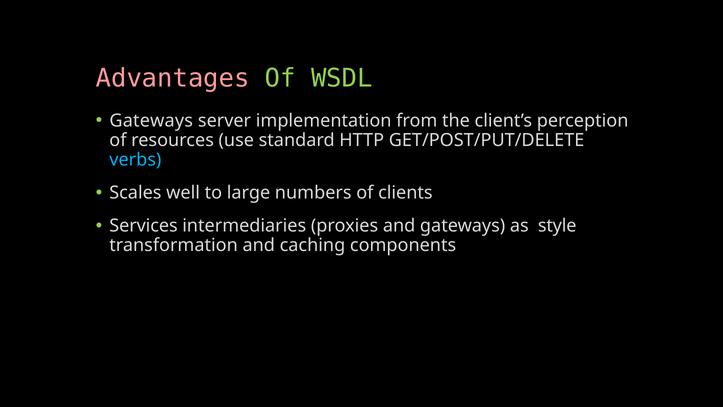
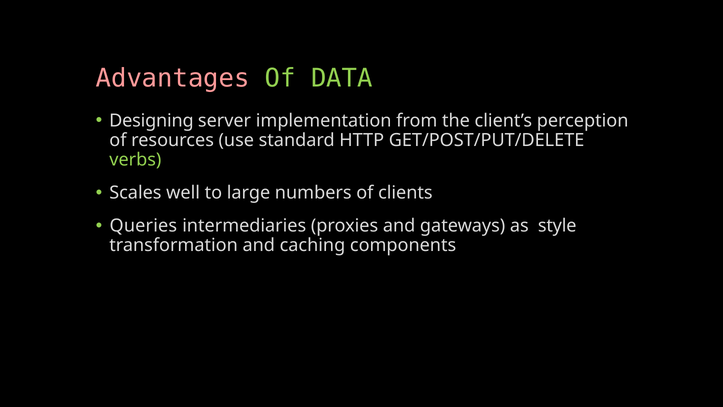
WSDL: WSDL -> DATA
Gateways at (151, 121): Gateways -> Designing
verbs colour: light blue -> light green
Services: Services -> Queries
